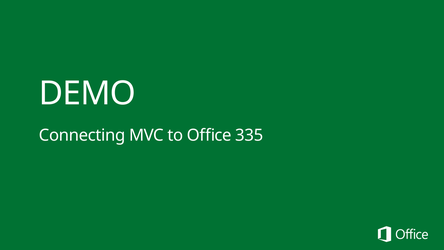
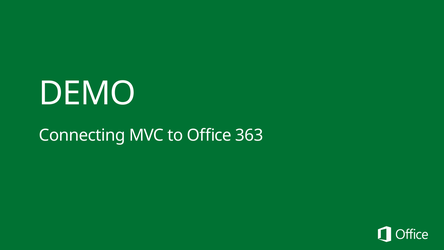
335: 335 -> 363
